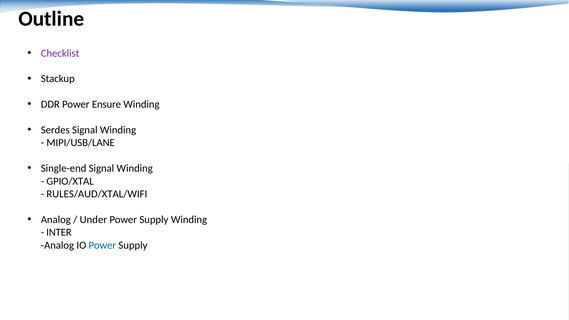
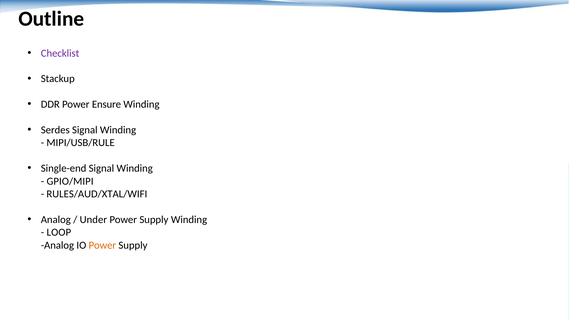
MIPI/USB/LANE: MIPI/USB/LANE -> MIPI/USB/RULE
GPIO/XTAL: GPIO/XTAL -> GPIO/MIPI
INTER: INTER -> LOOP
Power at (102, 245) colour: blue -> orange
